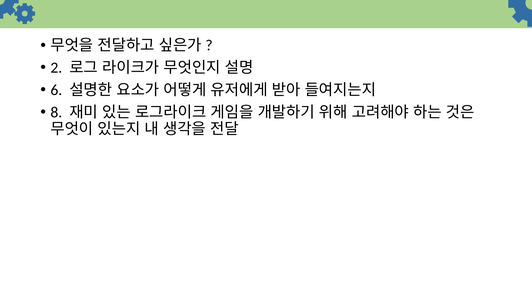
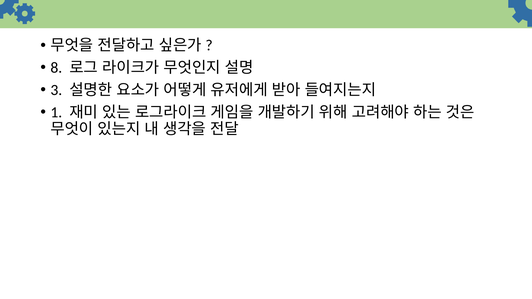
2: 2 -> 8
6: 6 -> 3
8: 8 -> 1
